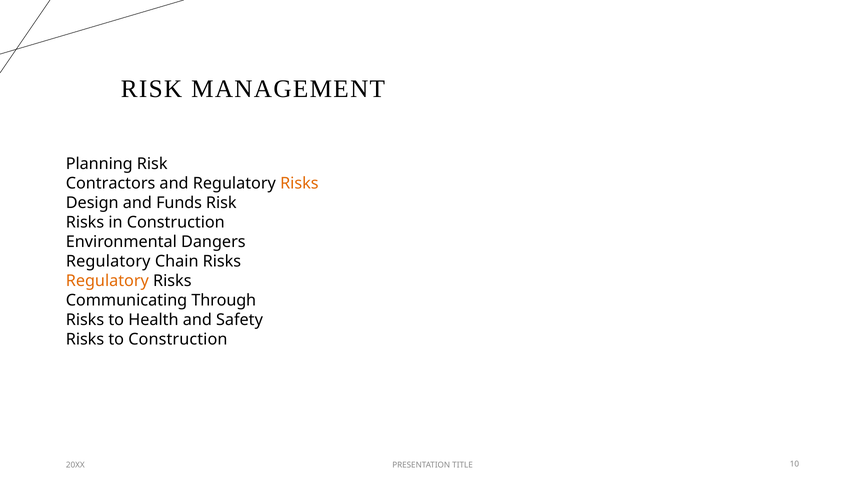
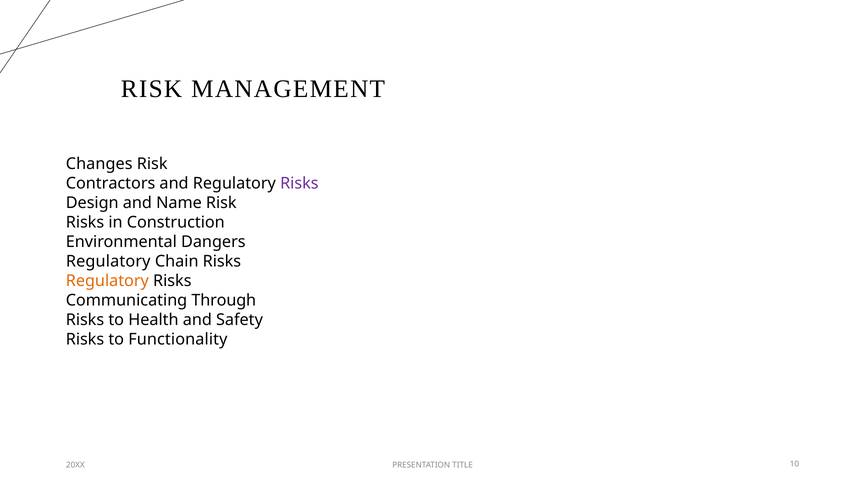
Planning: Planning -> Changes
Risks at (299, 183) colour: orange -> purple
Funds: Funds -> Name
to Construction: Construction -> Functionality
